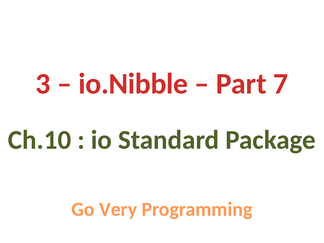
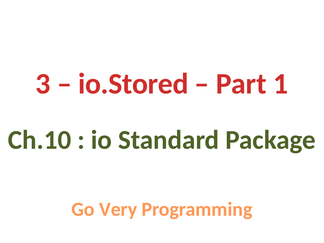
io.Nibble: io.Nibble -> io.Stored
7: 7 -> 1
